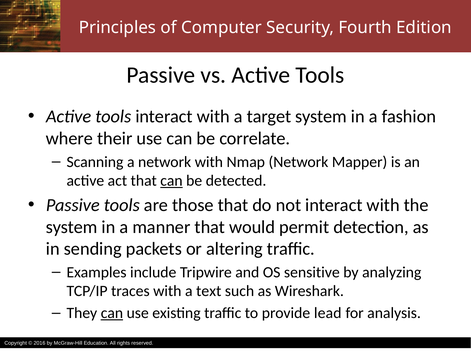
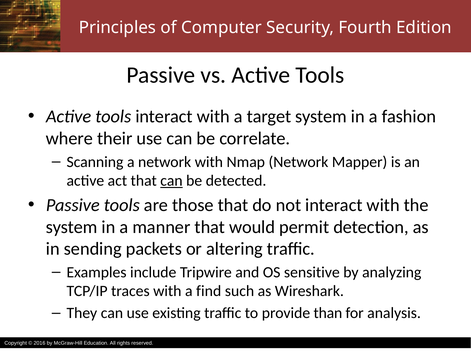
text: text -> find
can at (112, 313) underline: present -> none
lead: lead -> than
